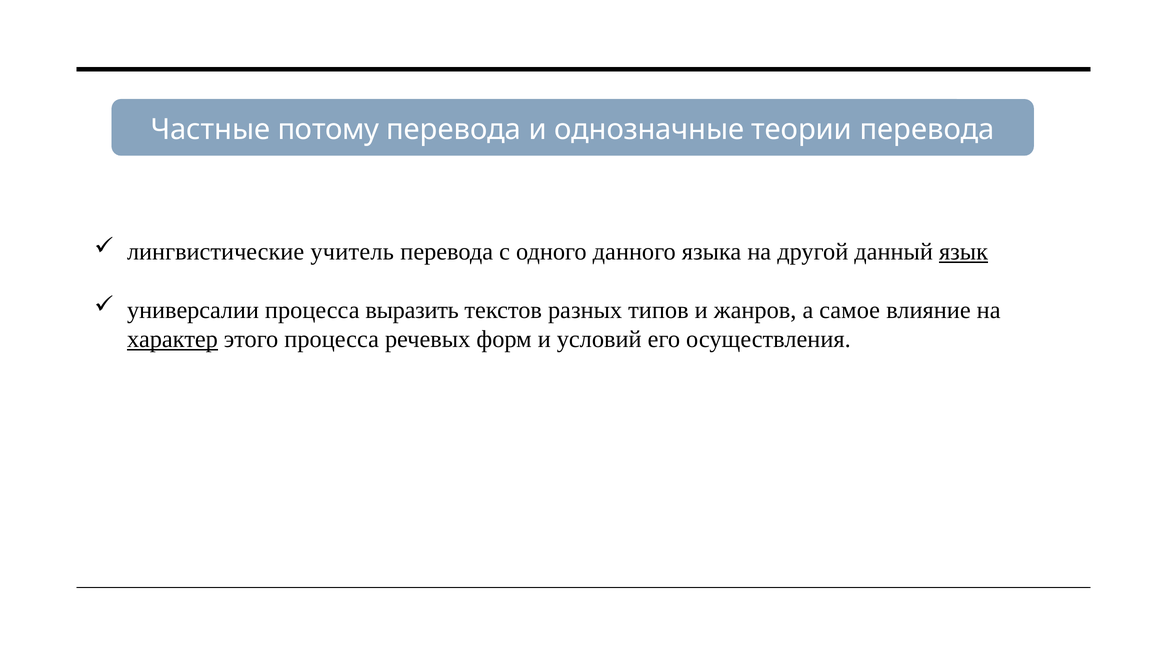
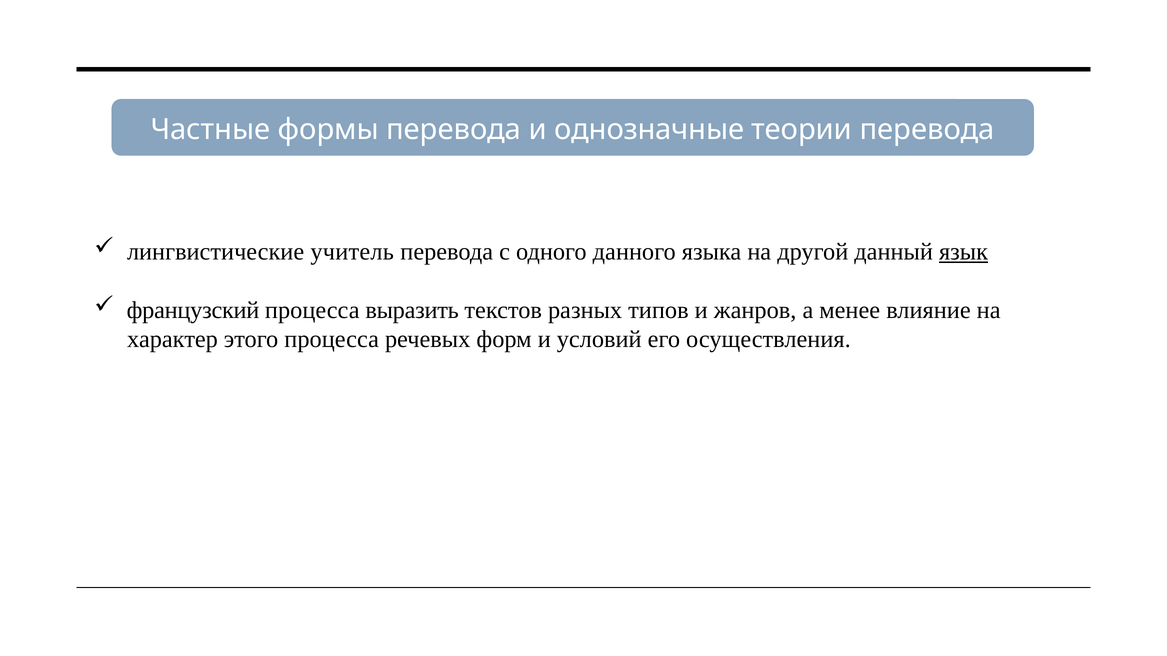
потому: потому -> формы
универсалии: универсалии -> французский
самое: самое -> менее
характер underline: present -> none
